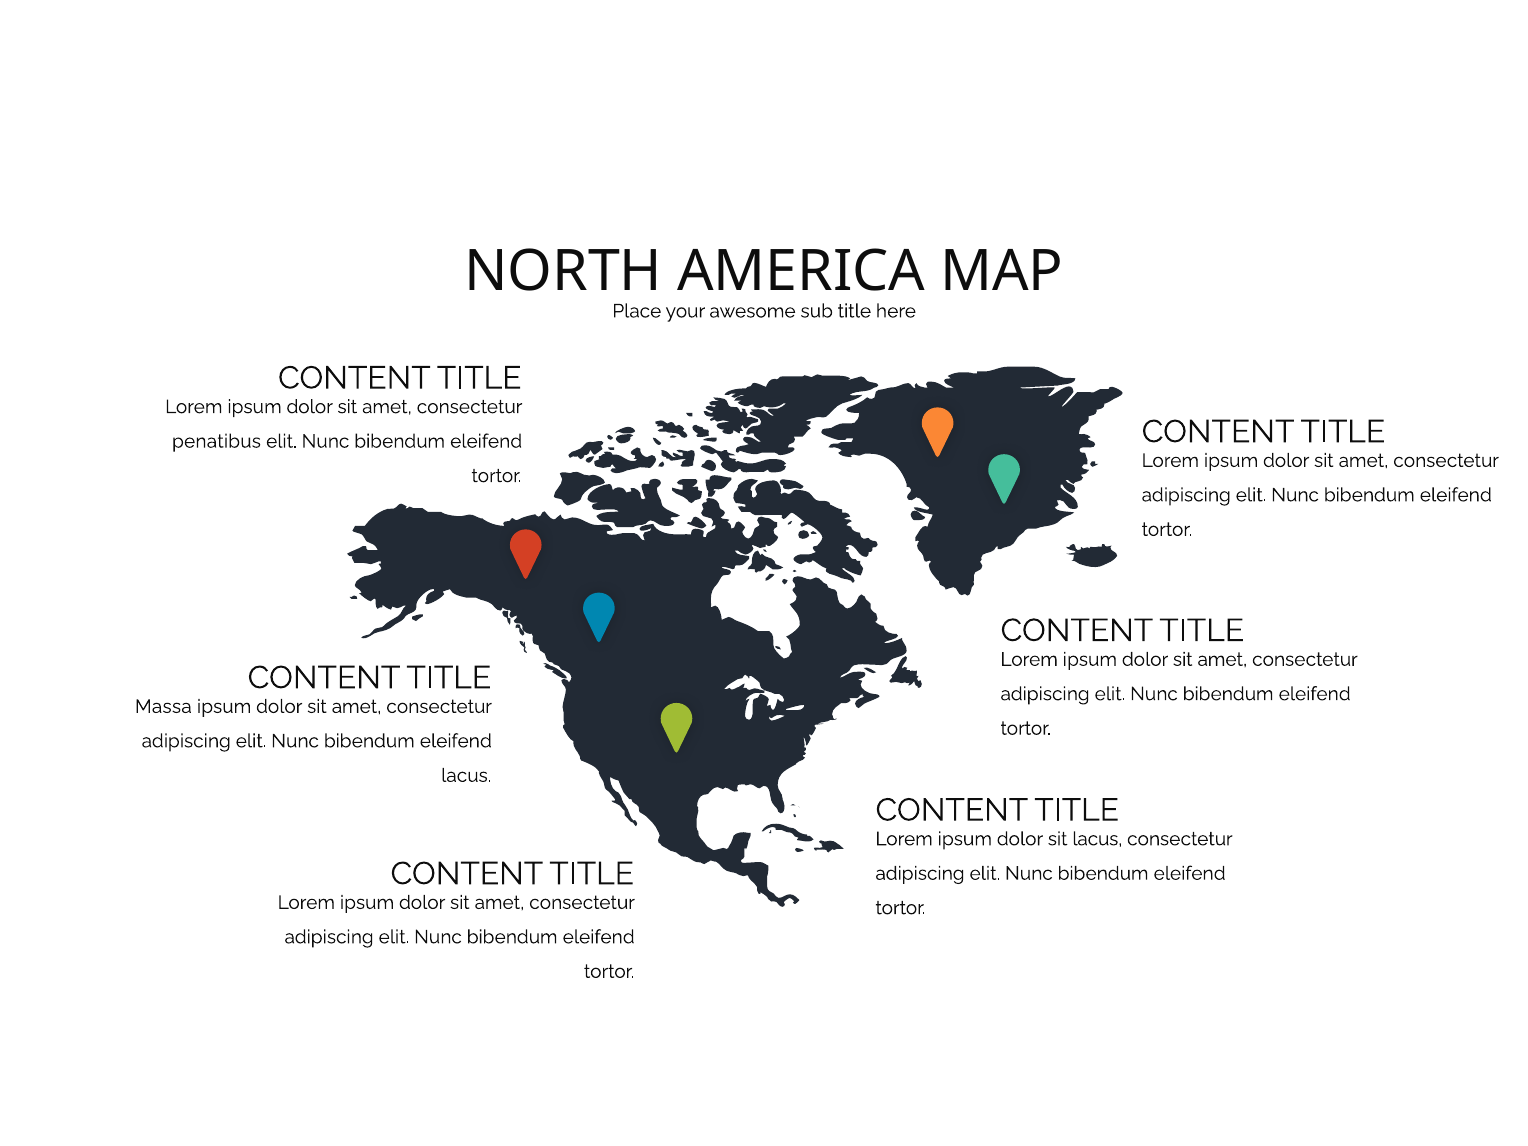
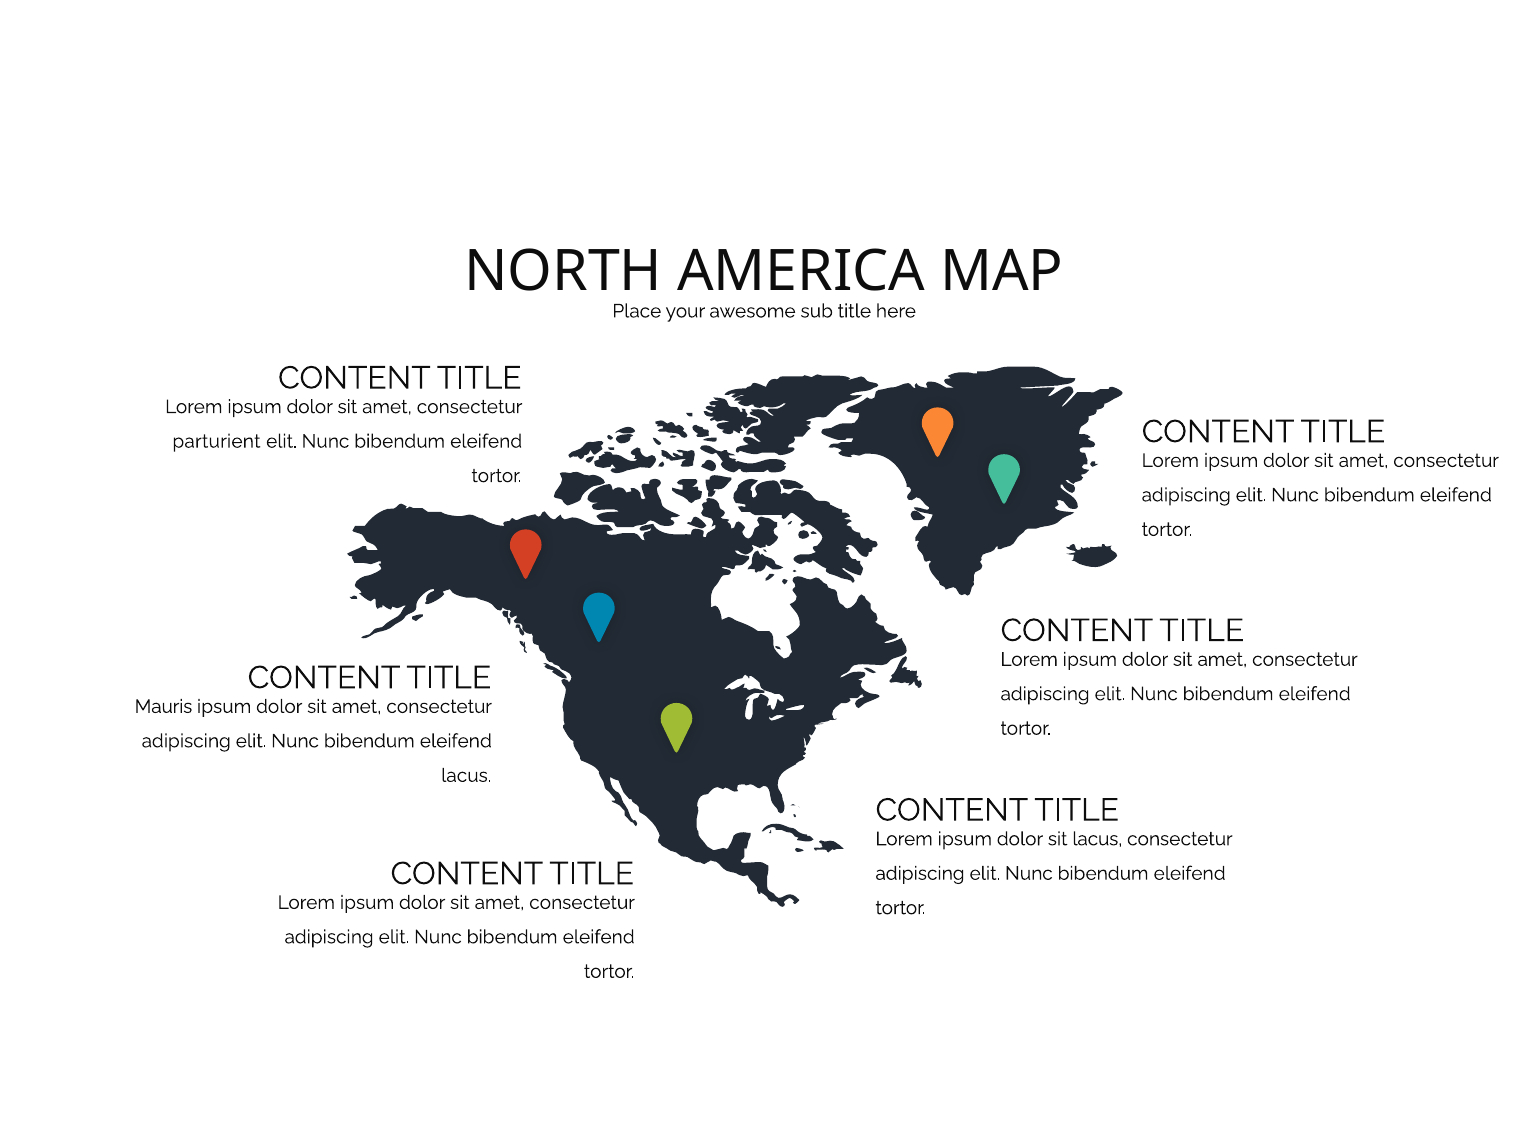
penatibus: penatibus -> parturient
Massa: Massa -> Mauris
